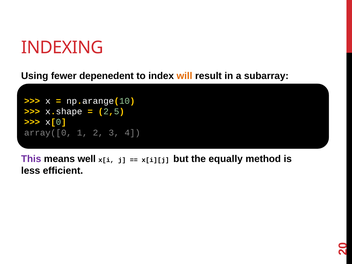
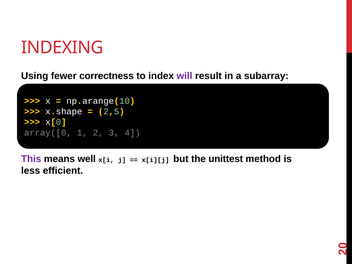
depenedent: depenedent -> correctness
will colour: orange -> purple
equally: equally -> unittest
